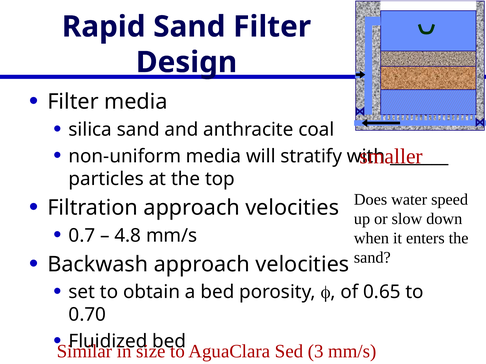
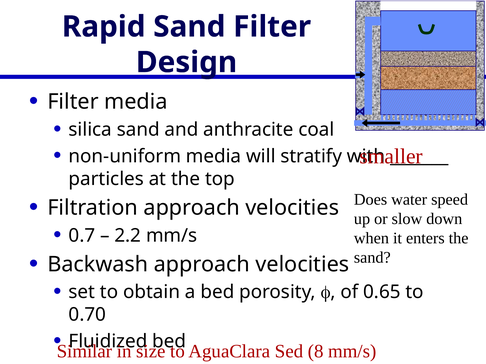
4.8: 4.8 -> 2.2
3: 3 -> 8
